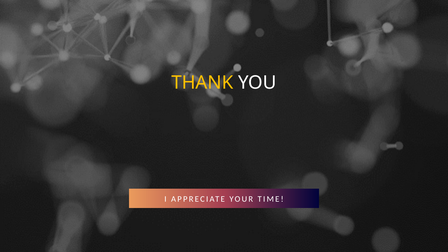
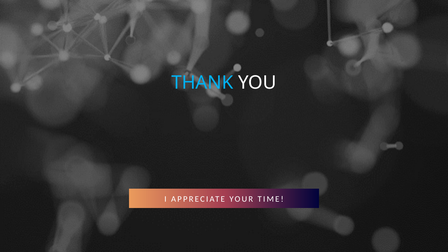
THANK colour: yellow -> light blue
